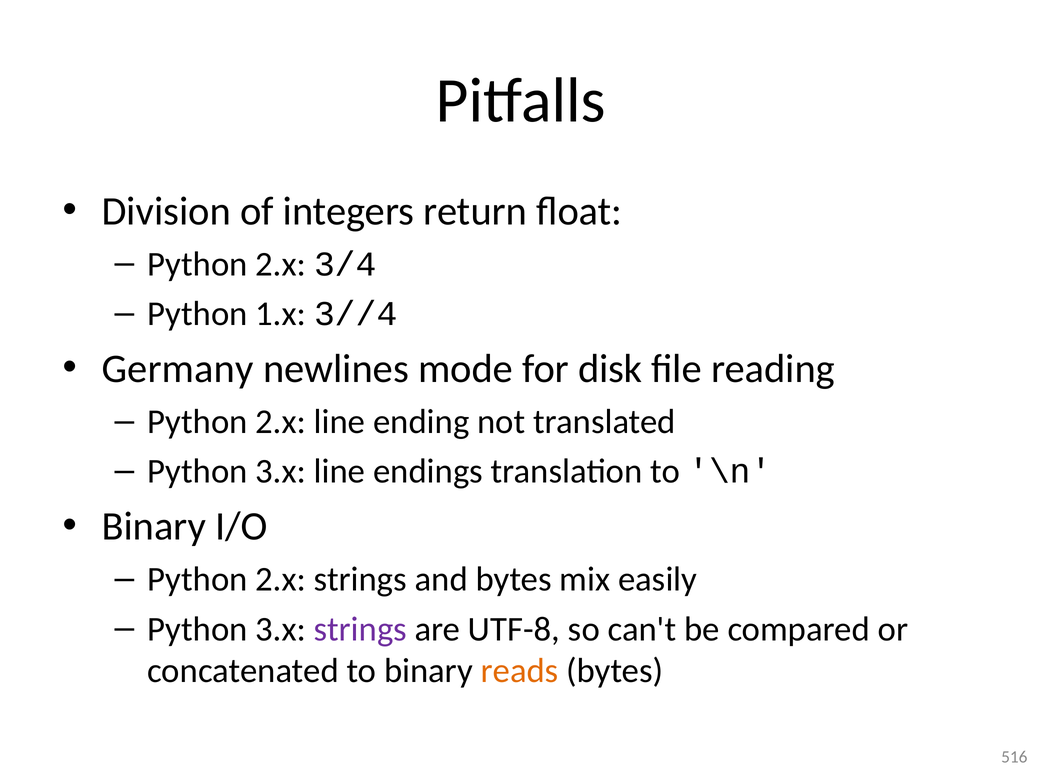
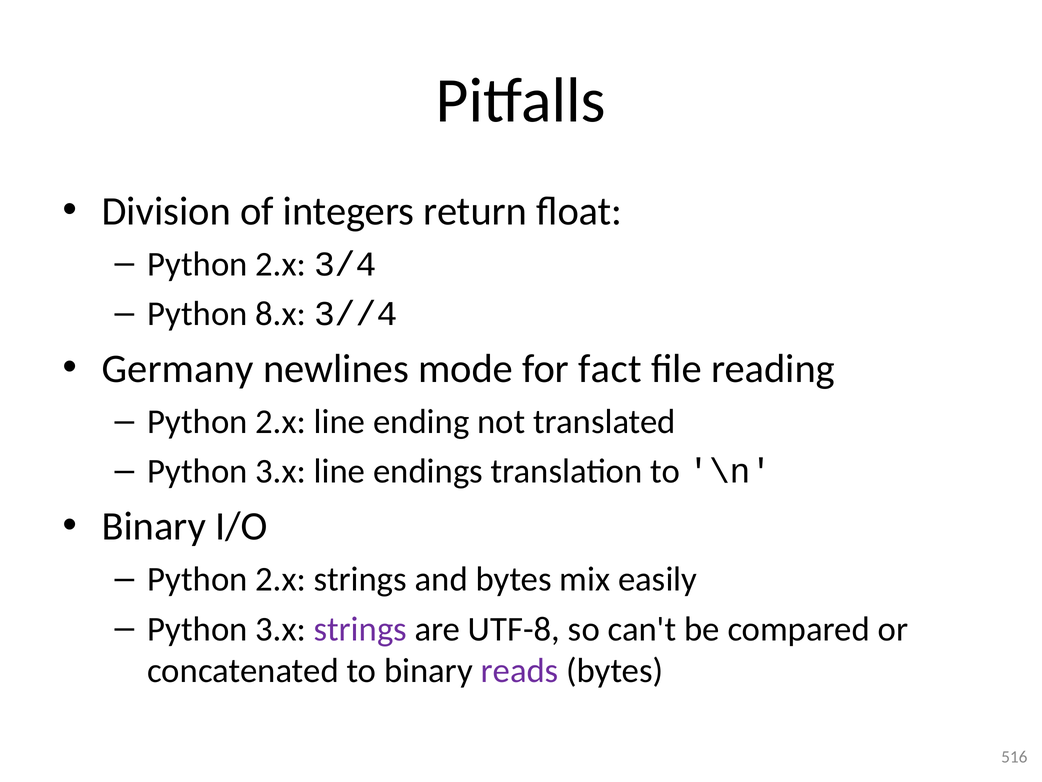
1.x: 1.x -> 8.x
disk: disk -> fact
reads colour: orange -> purple
